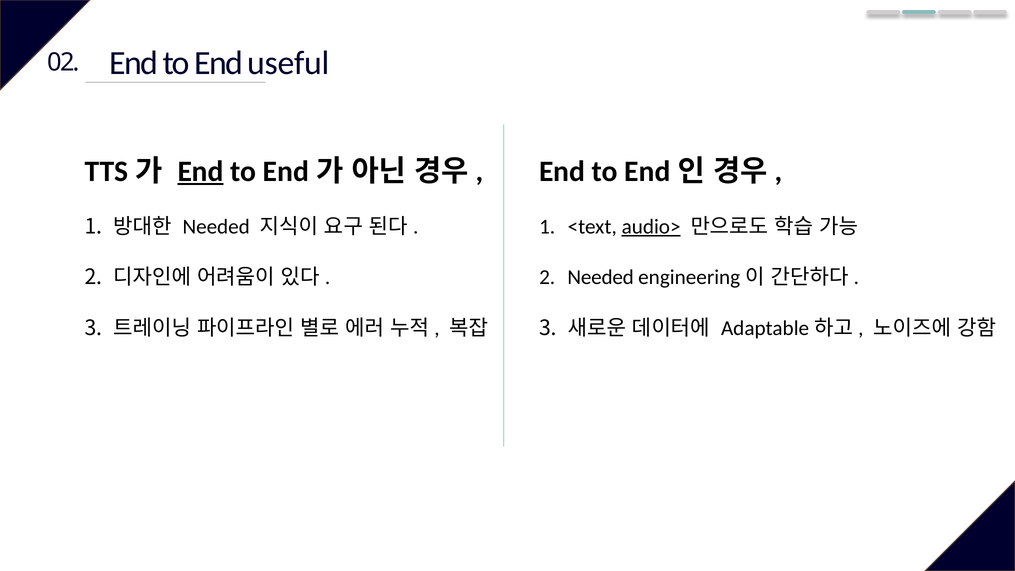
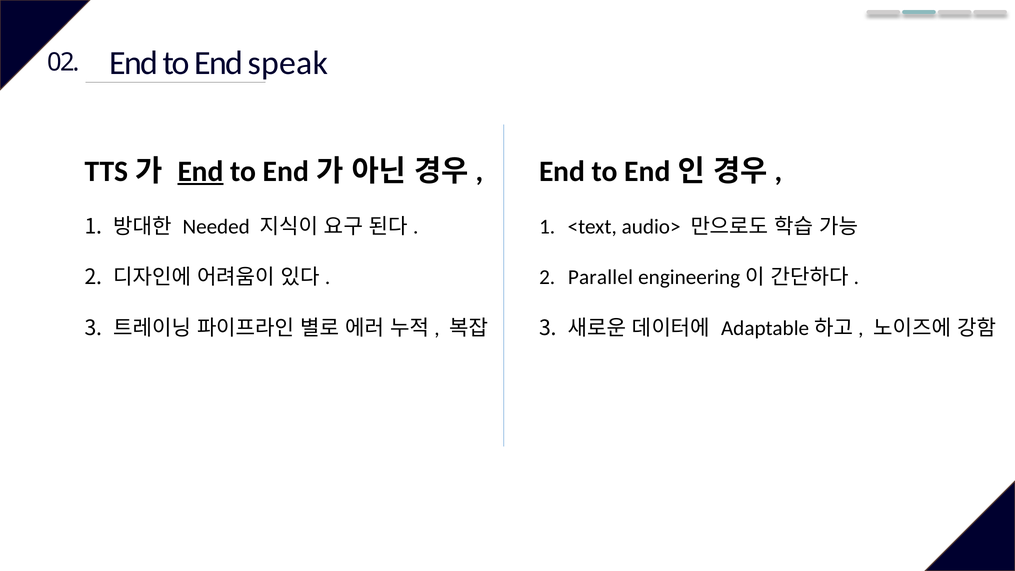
useful: useful -> speak
audio> underline: present -> none
Needed at (601, 277): Needed -> Parallel
